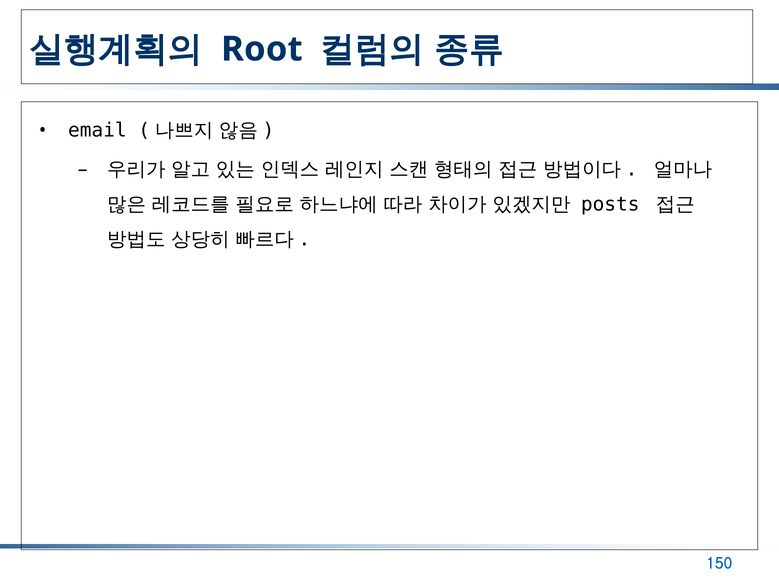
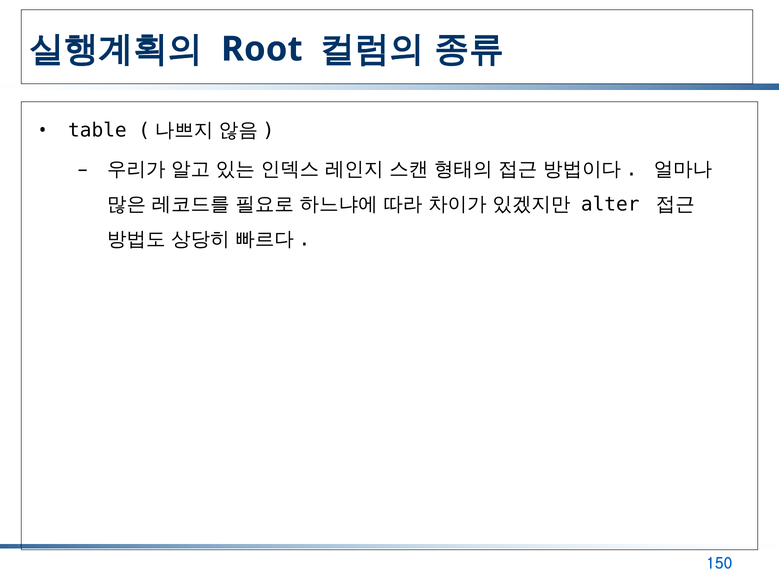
email: email -> table
posts: posts -> alter
